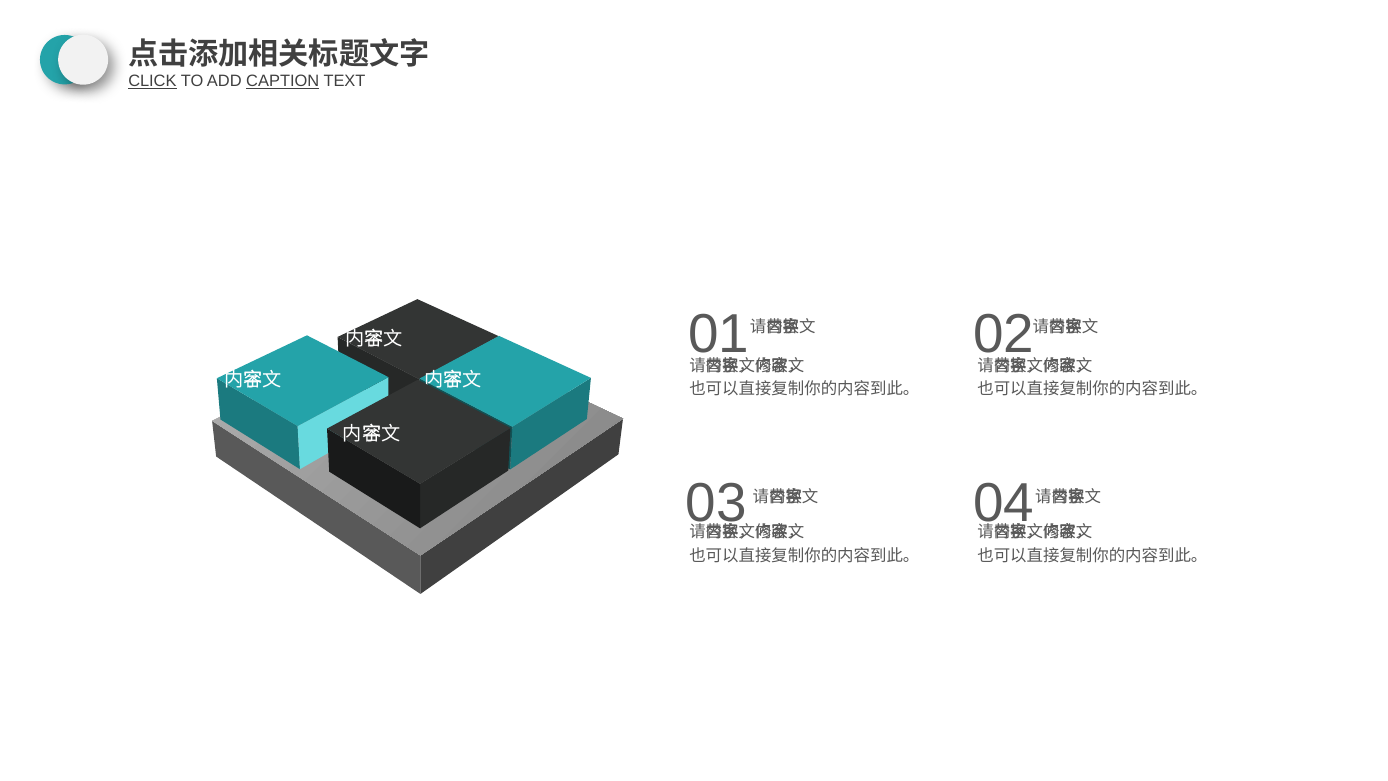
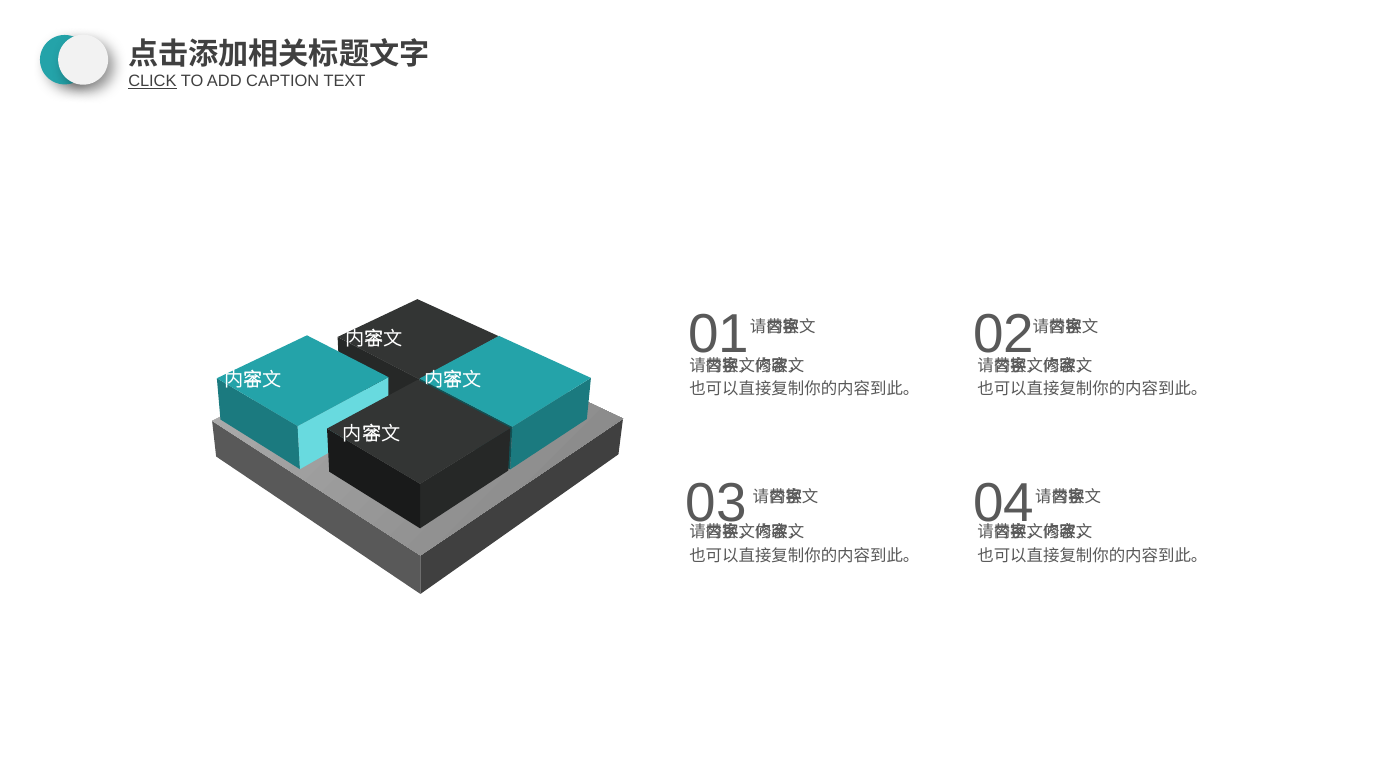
CAPTION underline: present -> none
